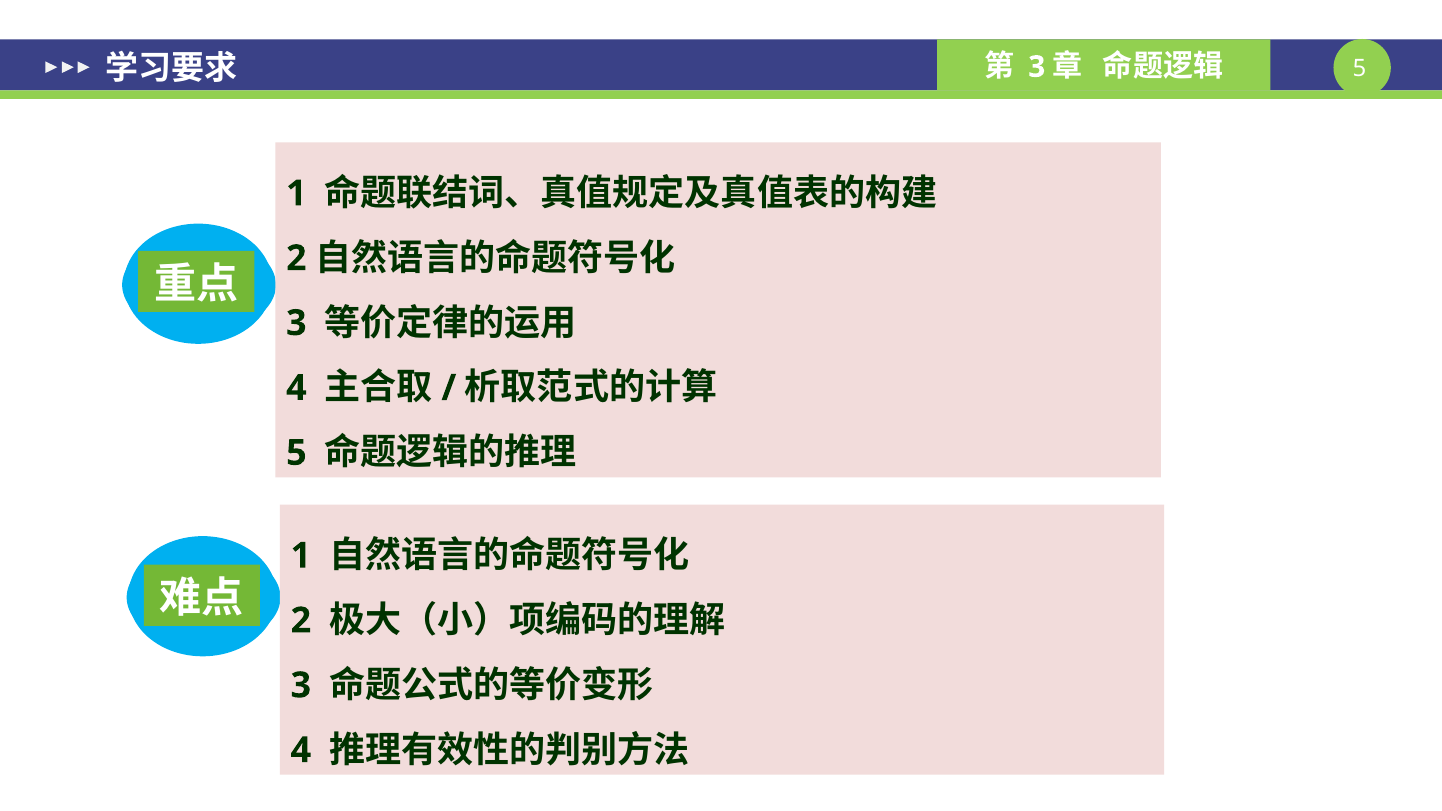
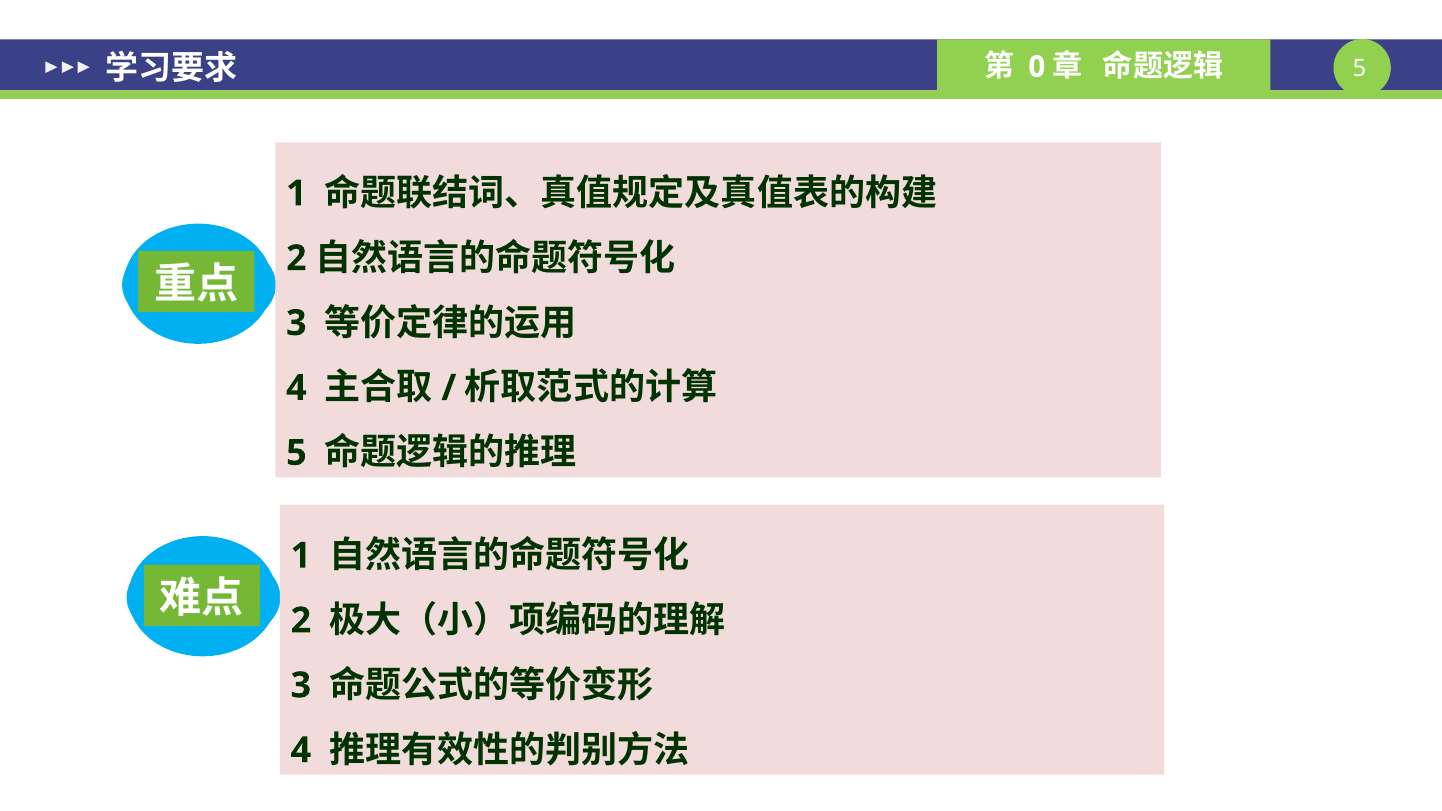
3 at (1037, 67): 3 -> 0
